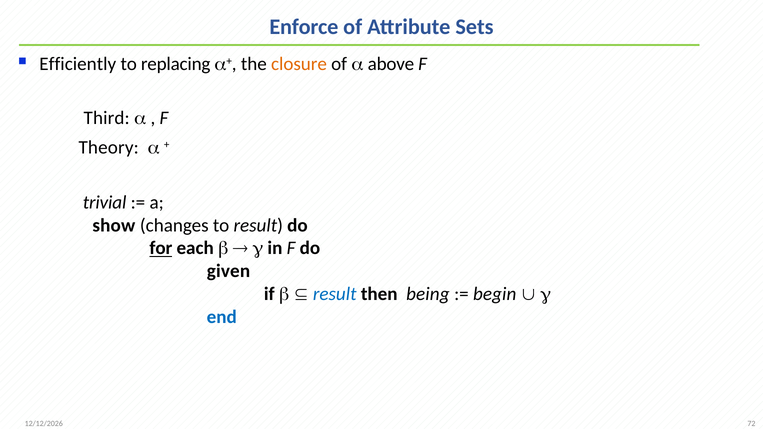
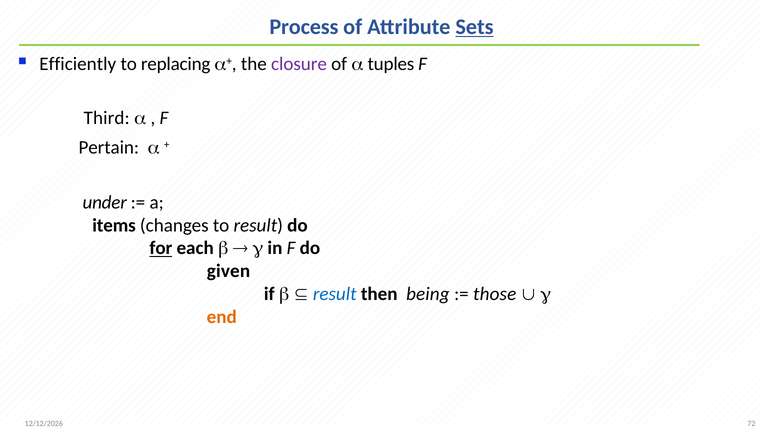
Enforce: Enforce -> Process
Sets underline: none -> present
closure colour: orange -> purple
above: above -> tuples
Theory: Theory -> Pertain
trivial: trivial -> under
show: show -> items
begin: begin -> those
end colour: blue -> orange
